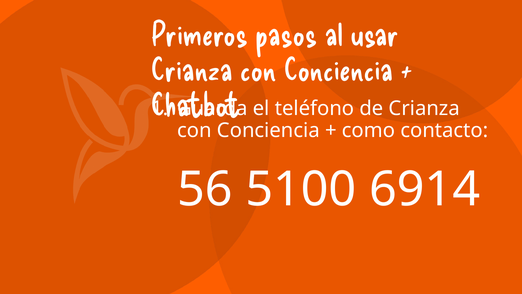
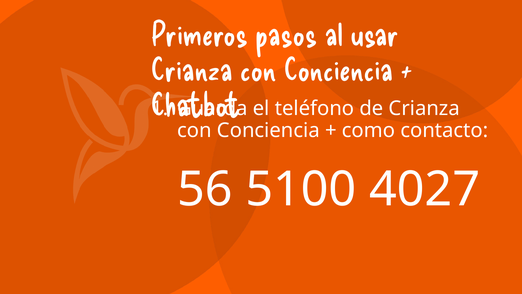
6914: 6914 -> 4027
